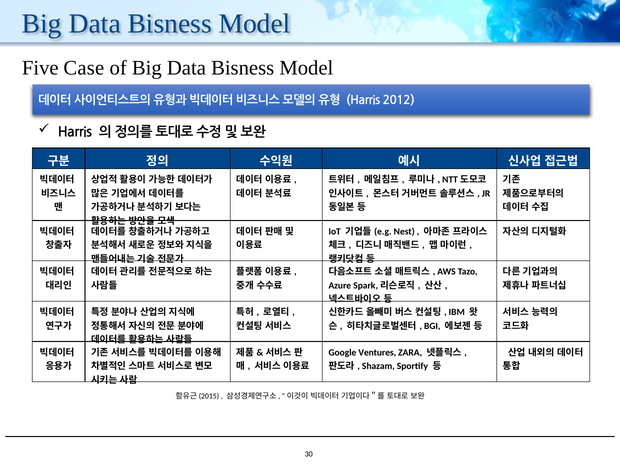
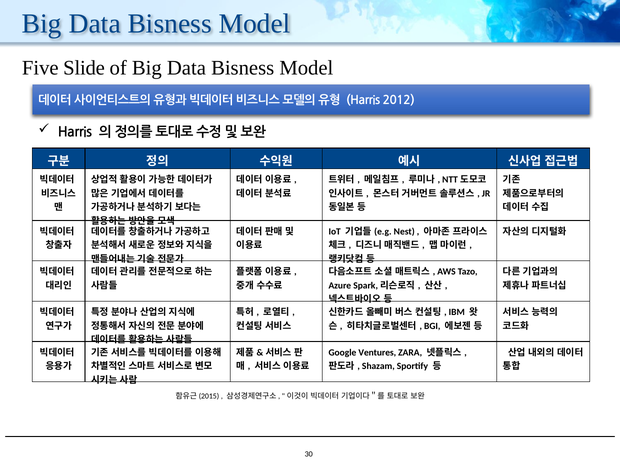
Case: Case -> Slide
